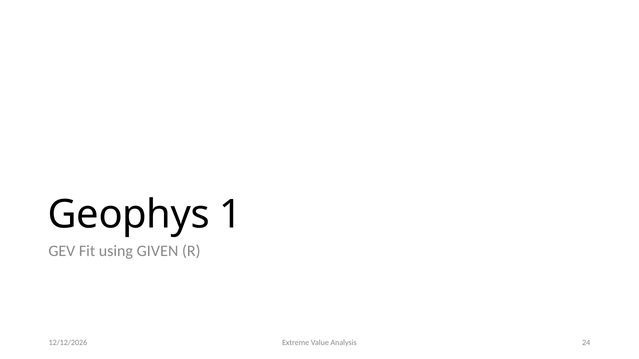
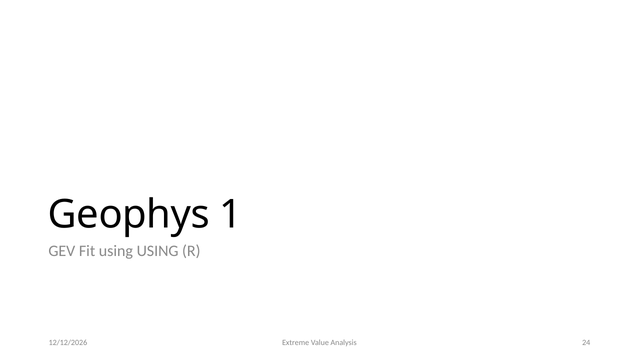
using GIVEN: GIVEN -> USING
